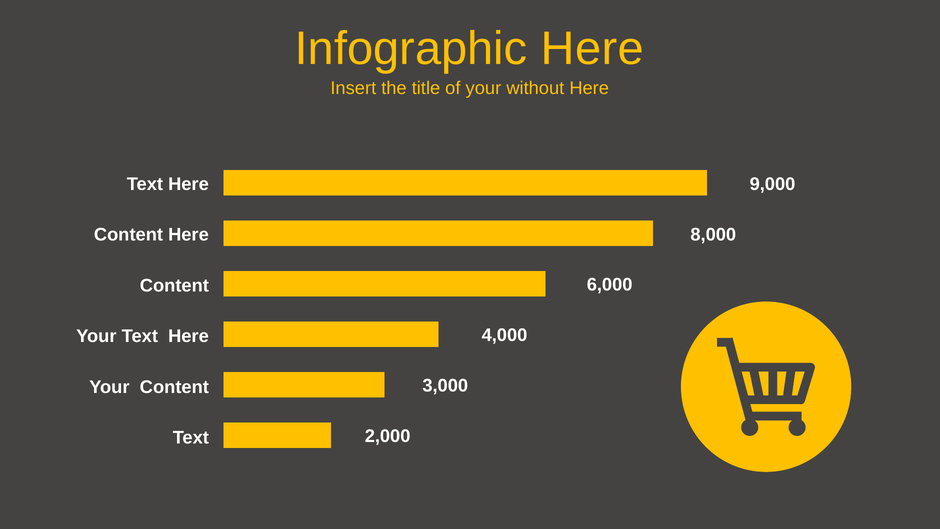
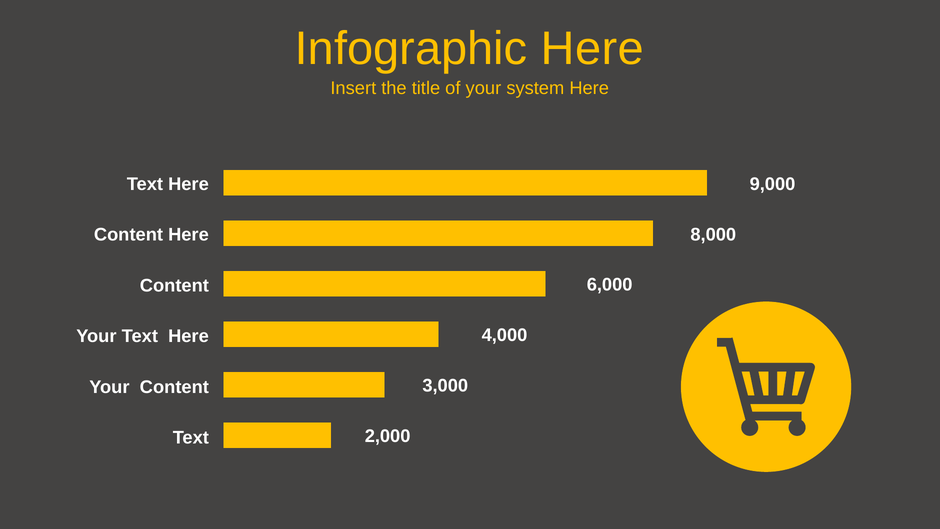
without: without -> system
